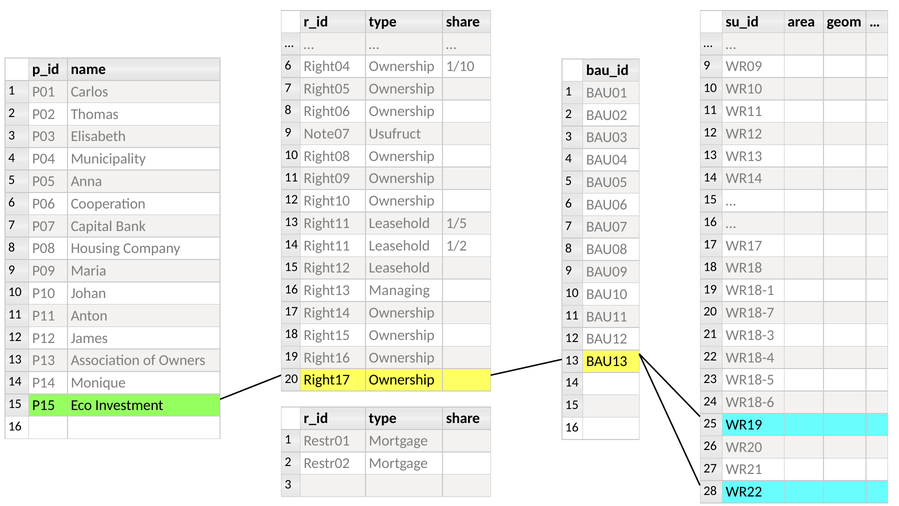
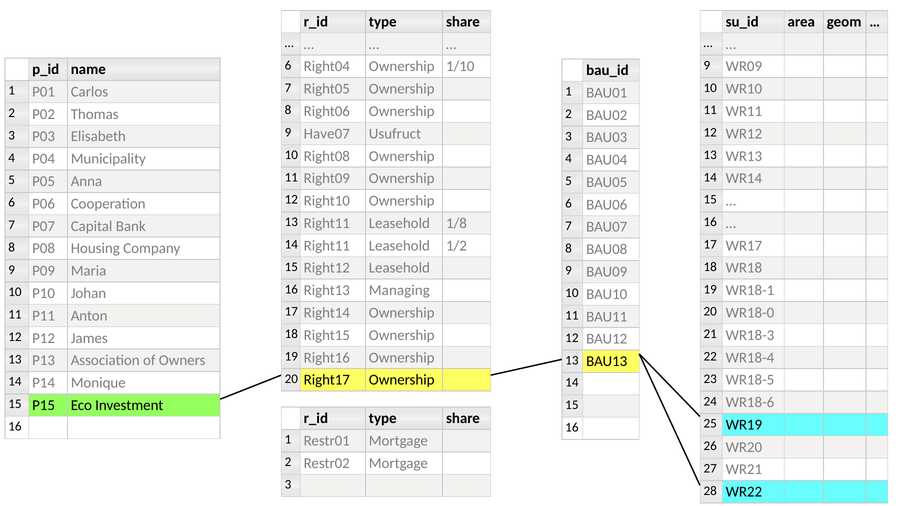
Note07: Note07 -> Have07
1/5: 1/5 -> 1/8
WR18-7: WR18-7 -> WR18-0
